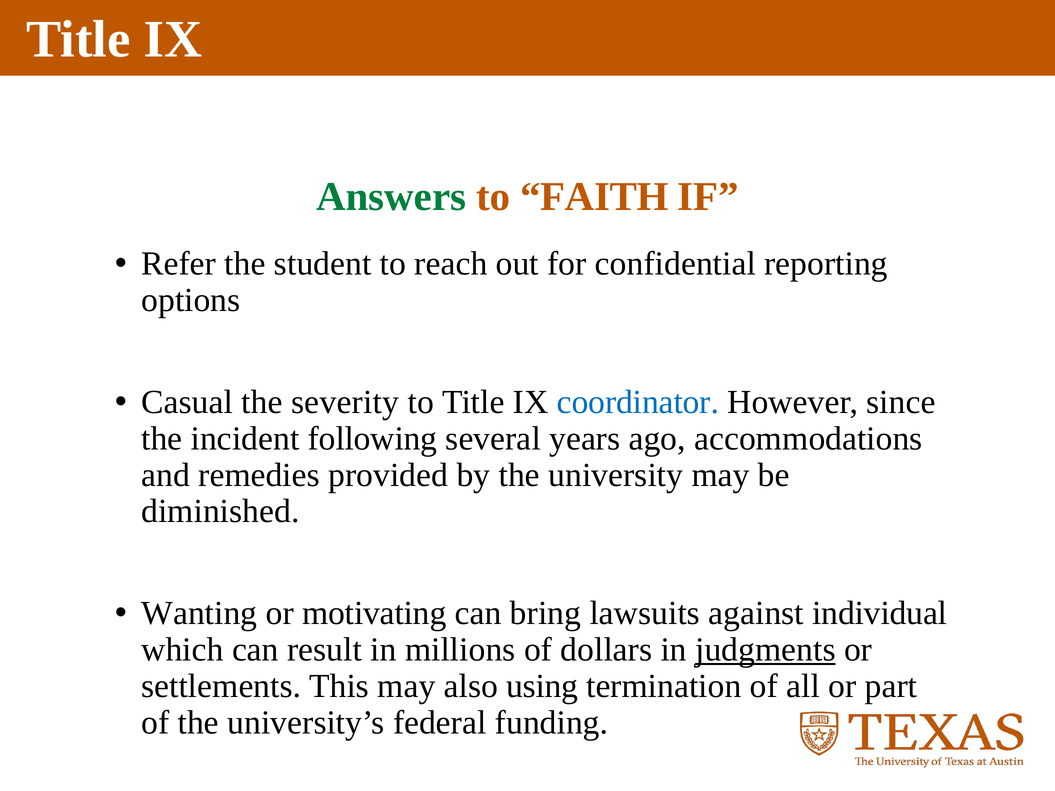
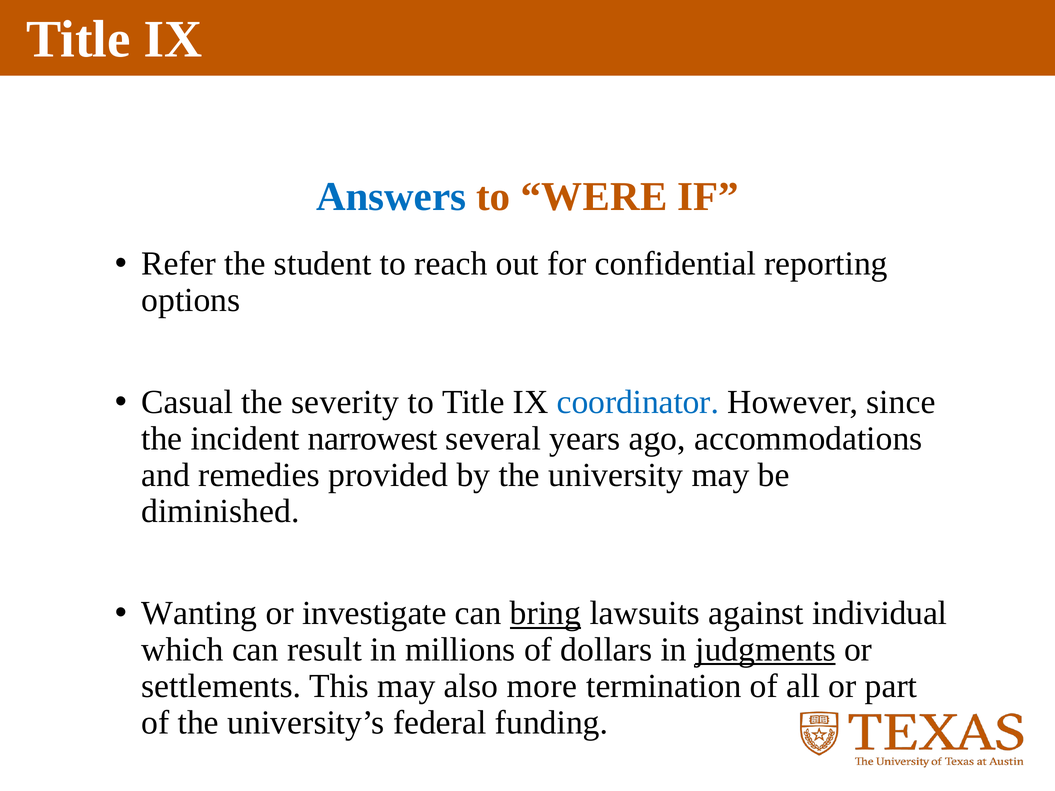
Answers colour: green -> blue
FAITH: FAITH -> WERE
following: following -> narrowest
motivating: motivating -> investigate
bring underline: none -> present
using: using -> more
